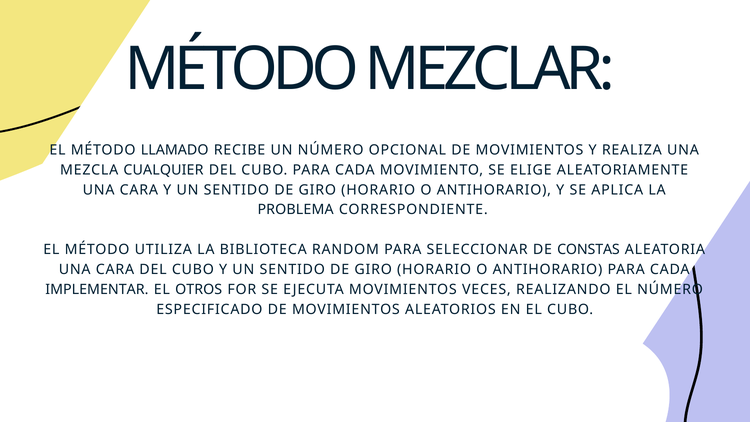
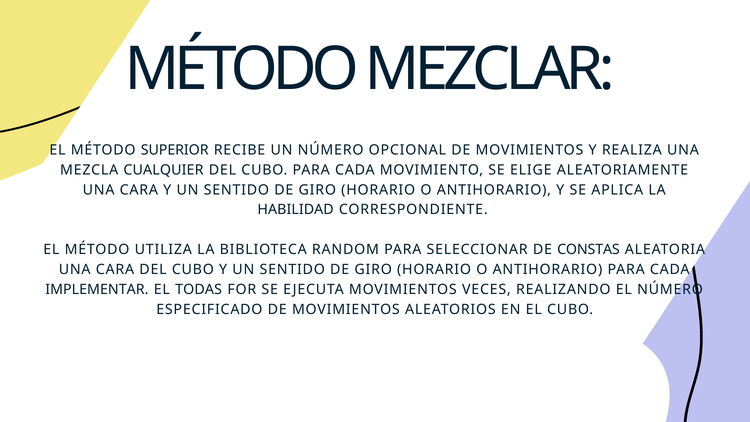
LLAMADO: LLAMADO -> SUPERIOR
PROBLEMA: PROBLEMA -> HABILIDAD
OTROS: OTROS -> TODAS
